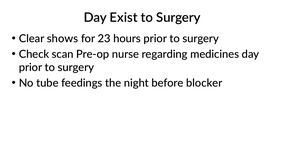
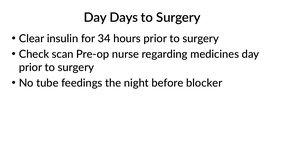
Exist: Exist -> Days
shows: shows -> insulin
23: 23 -> 34
